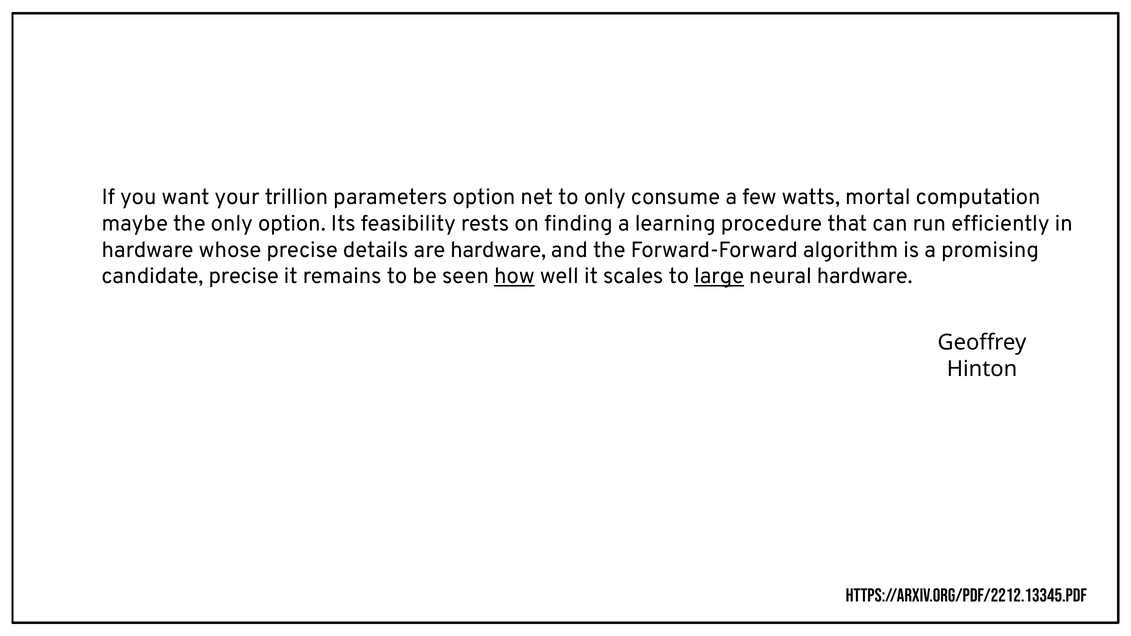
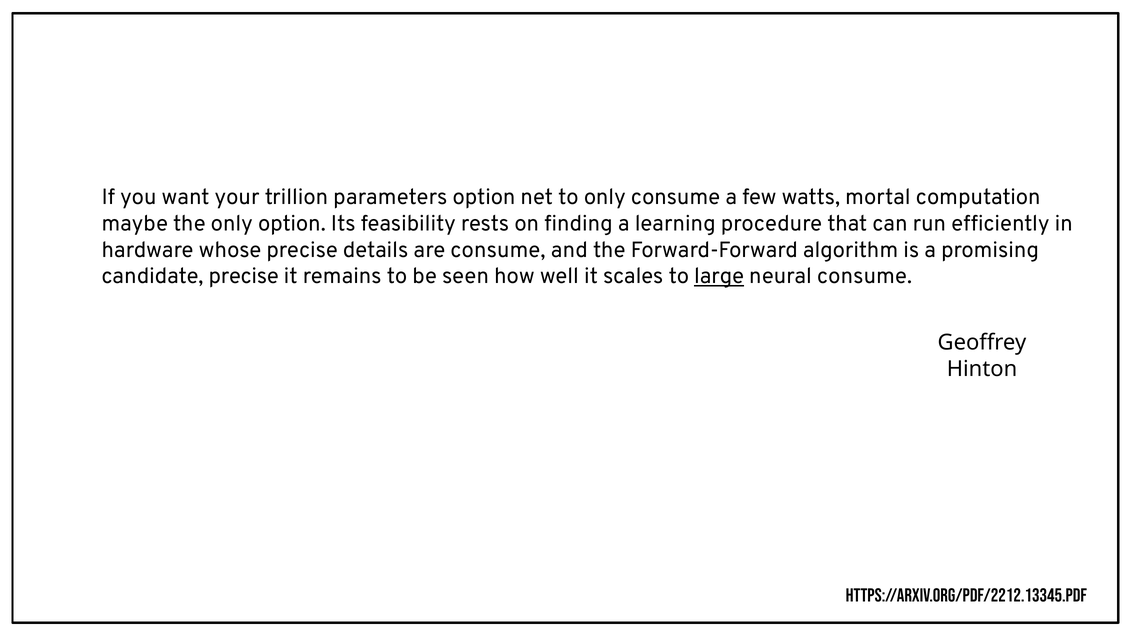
are hardware: hardware -> consume
how underline: present -> none
neural hardware: hardware -> consume
